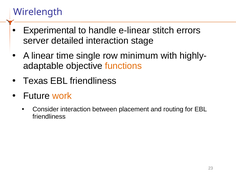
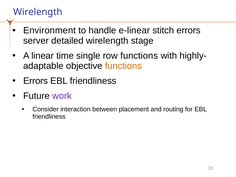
Experimental: Experimental -> Environment
detailed interaction: interaction -> wirelength
row minimum: minimum -> functions
Texas at (35, 81): Texas -> Errors
work colour: orange -> purple
